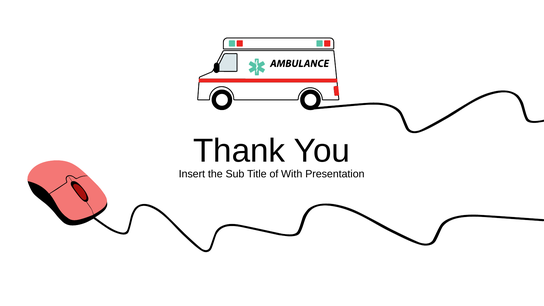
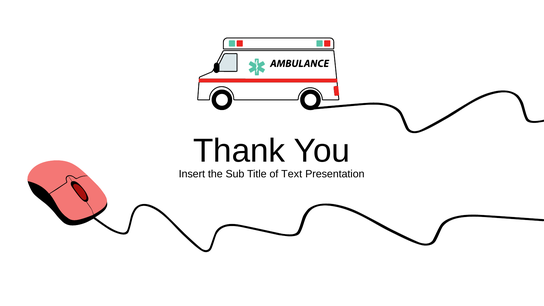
With: With -> Text
